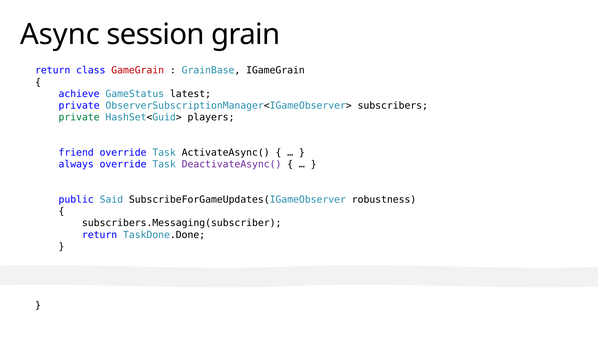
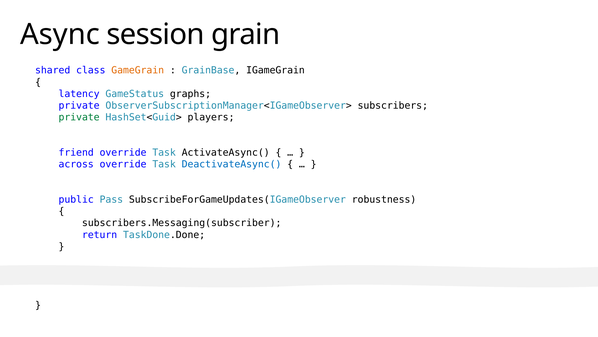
return at (53, 70): return -> shared
GameGrain colour: red -> orange
achieve: achieve -> latency
latest: latest -> graphs
always: always -> across
DeactivateAsync( colour: purple -> blue
Said: Said -> Pass
